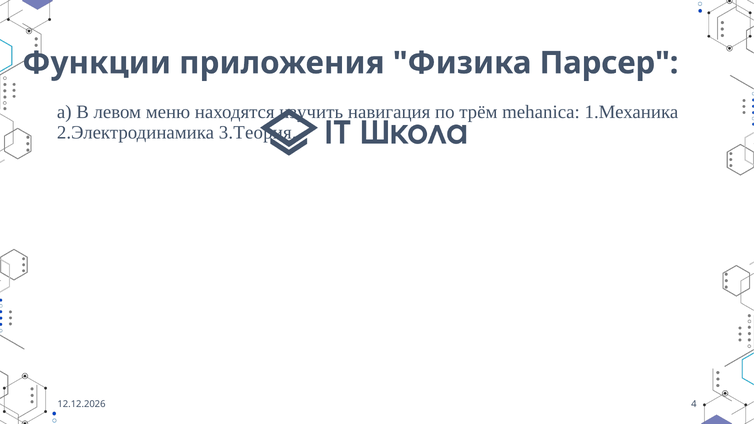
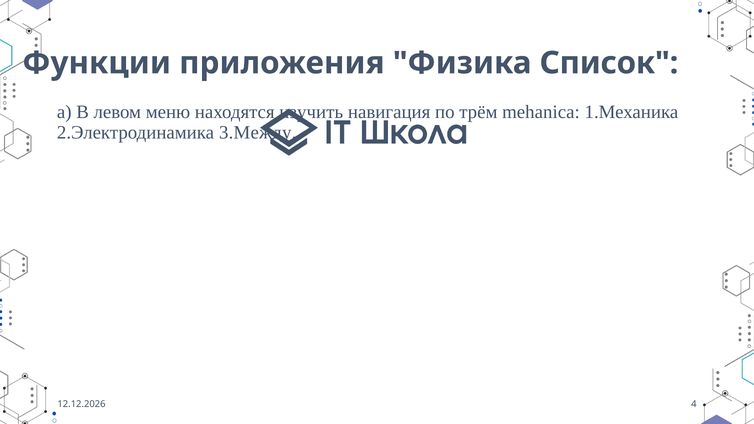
Парсер: Парсер -> Список
3.Теория: 3.Теория -> 3.Между
